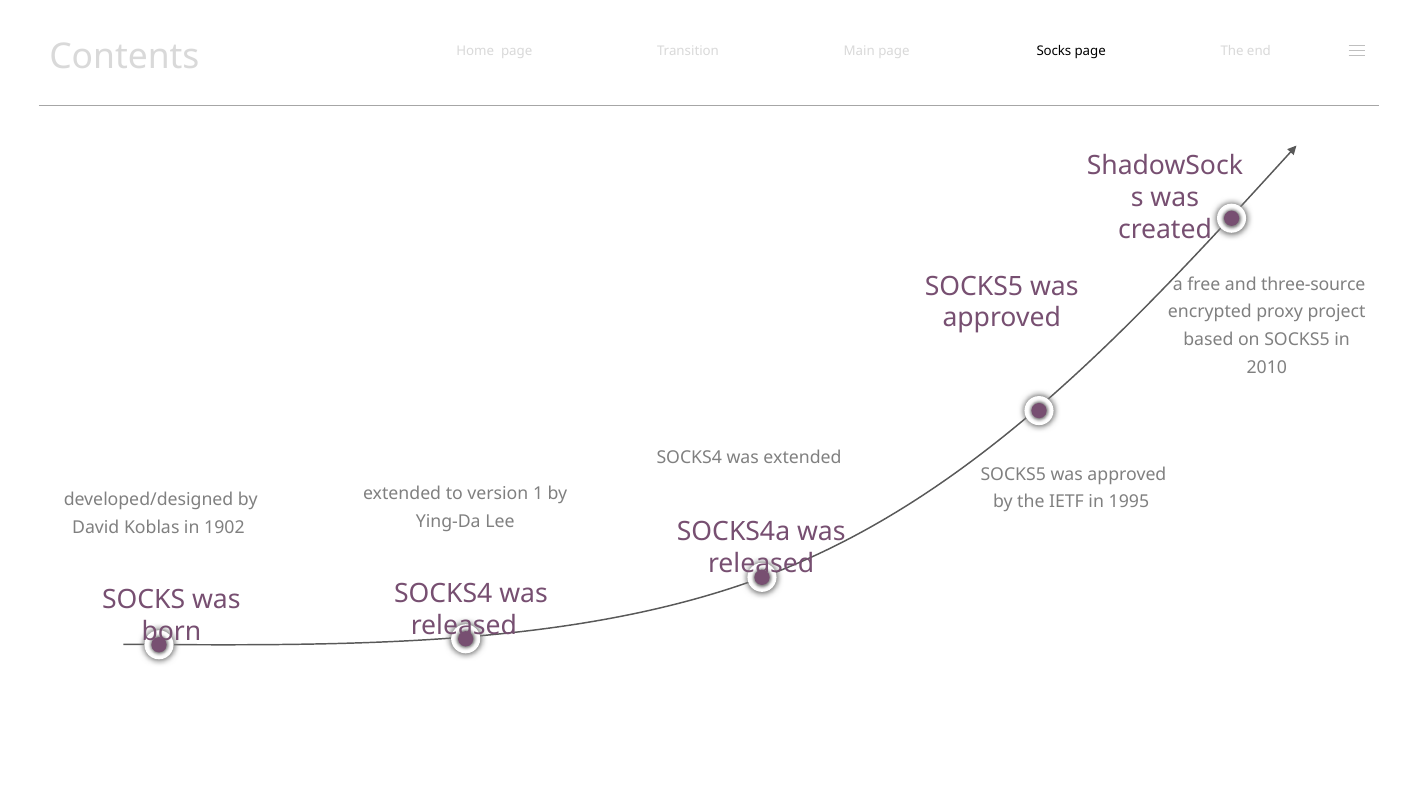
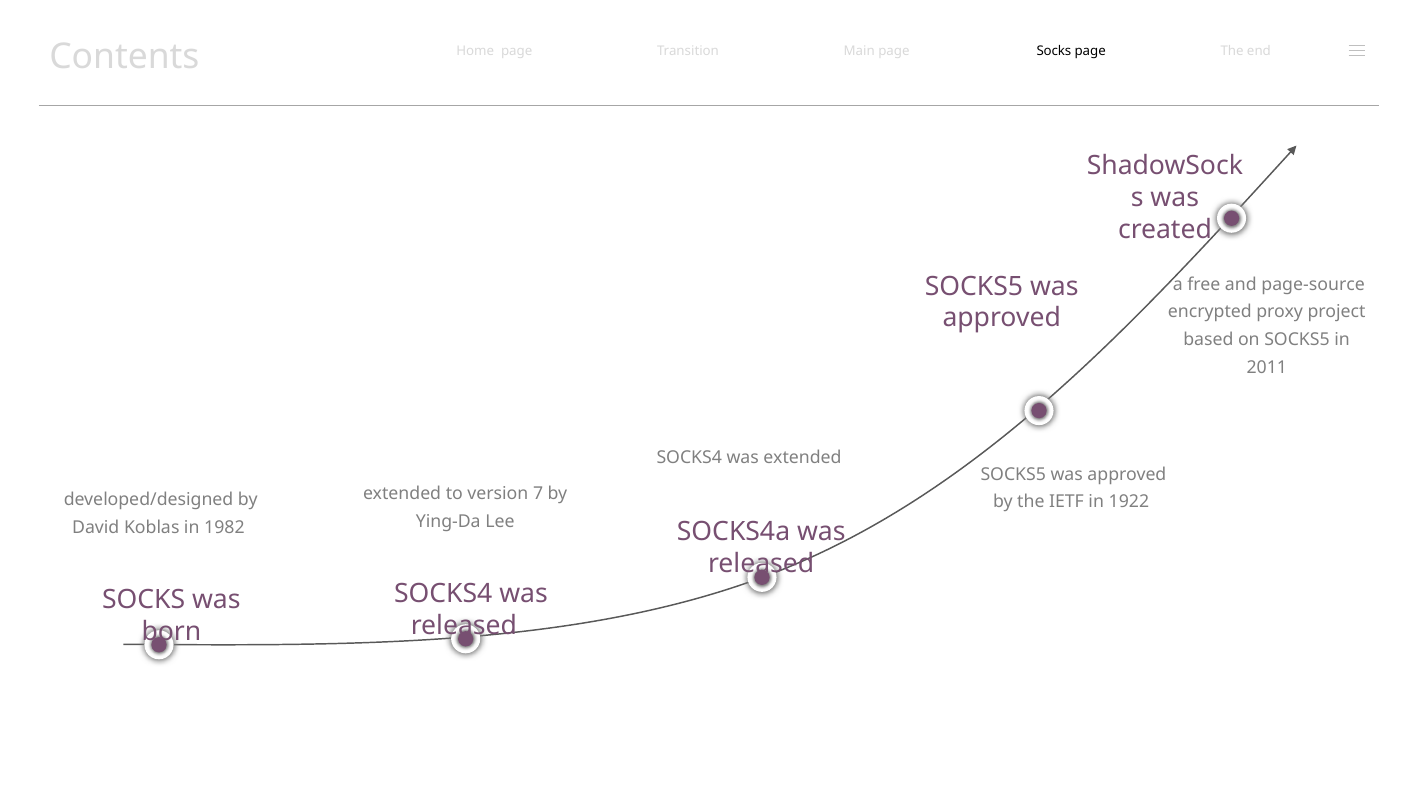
three-source: three-source -> page-source
2010: 2010 -> 2011
1: 1 -> 7
1995: 1995 -> 1922
1902: 1902 -> 1982
